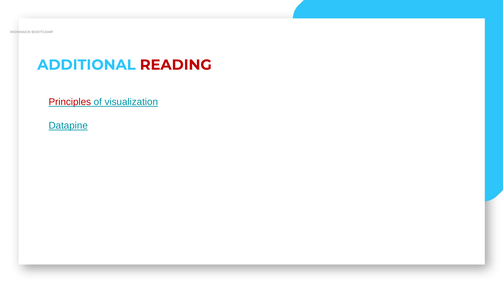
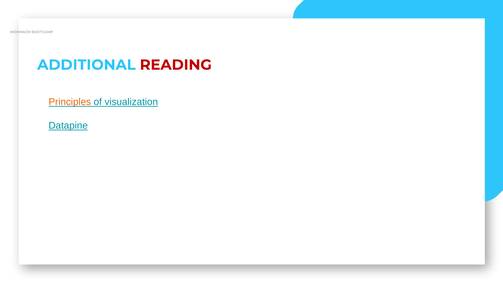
Principles colour: red -> orange
